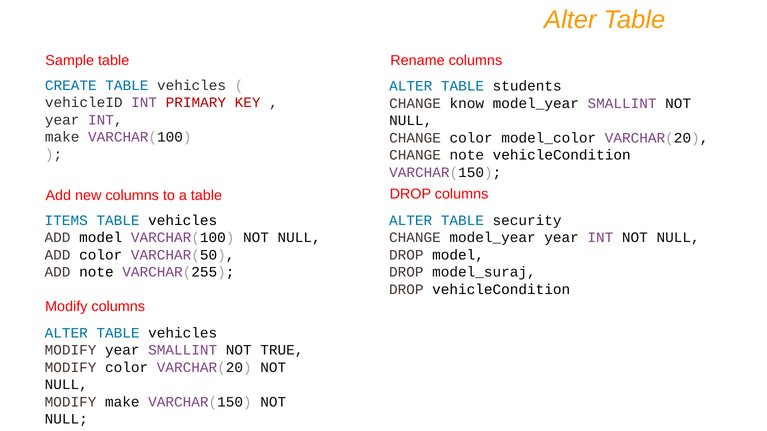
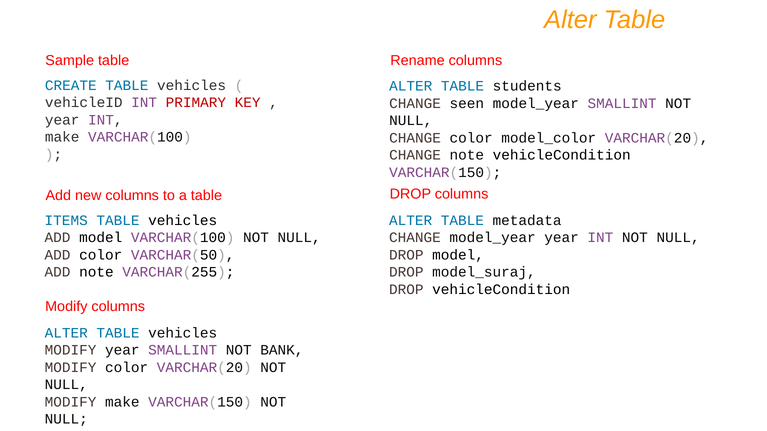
know: know -> seen
security: security -> metadata
TRUE: TRUE -> BANK
